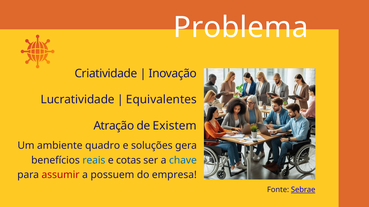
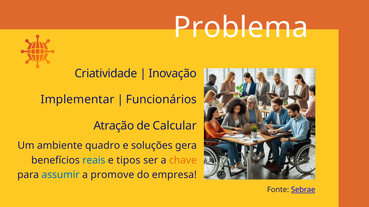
Lucratividade: Lucratividade -> Implementar
Equivalentes: Equivalentes -> Funcionários
Existem: Existem -> Calcular
cotas: cotas -> tipos
chave colour: blue -> orange
assumir colour: red -> blue
possuem: possuem -> promove
